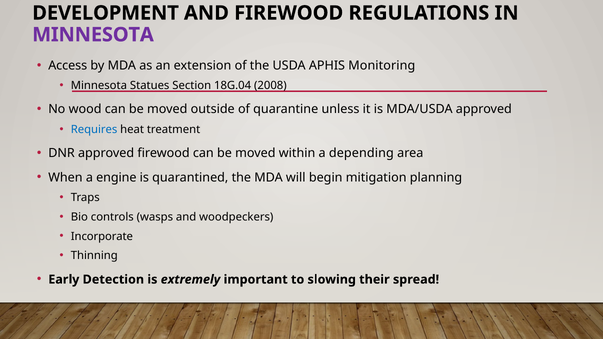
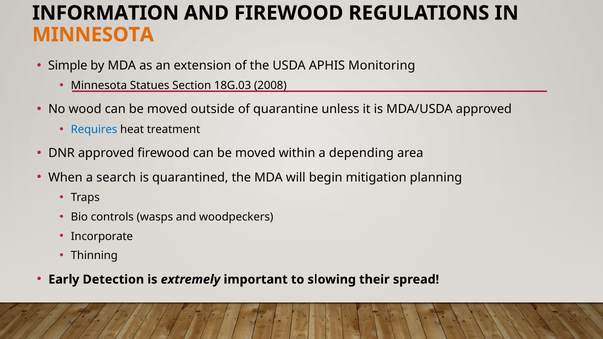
DEVELOPMENT: DEVELOPMENT -> INFORMATION
MINNESOTA at (93, 35) colour: purple -> orange
Access: Access -> Simple
18G.04: 18G.04 -> 18G.03
engine: engine -> search
